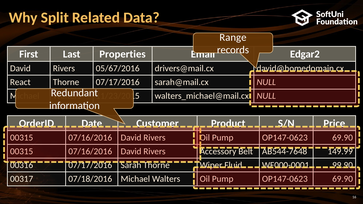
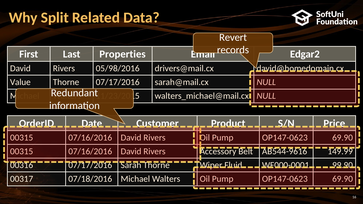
Range: Range -> Revert
05/67/2016: 05/67/2016 -> 05/98/2016
React: React -> Value
AB544-7648: AB544-7648 -> AB544-9616
